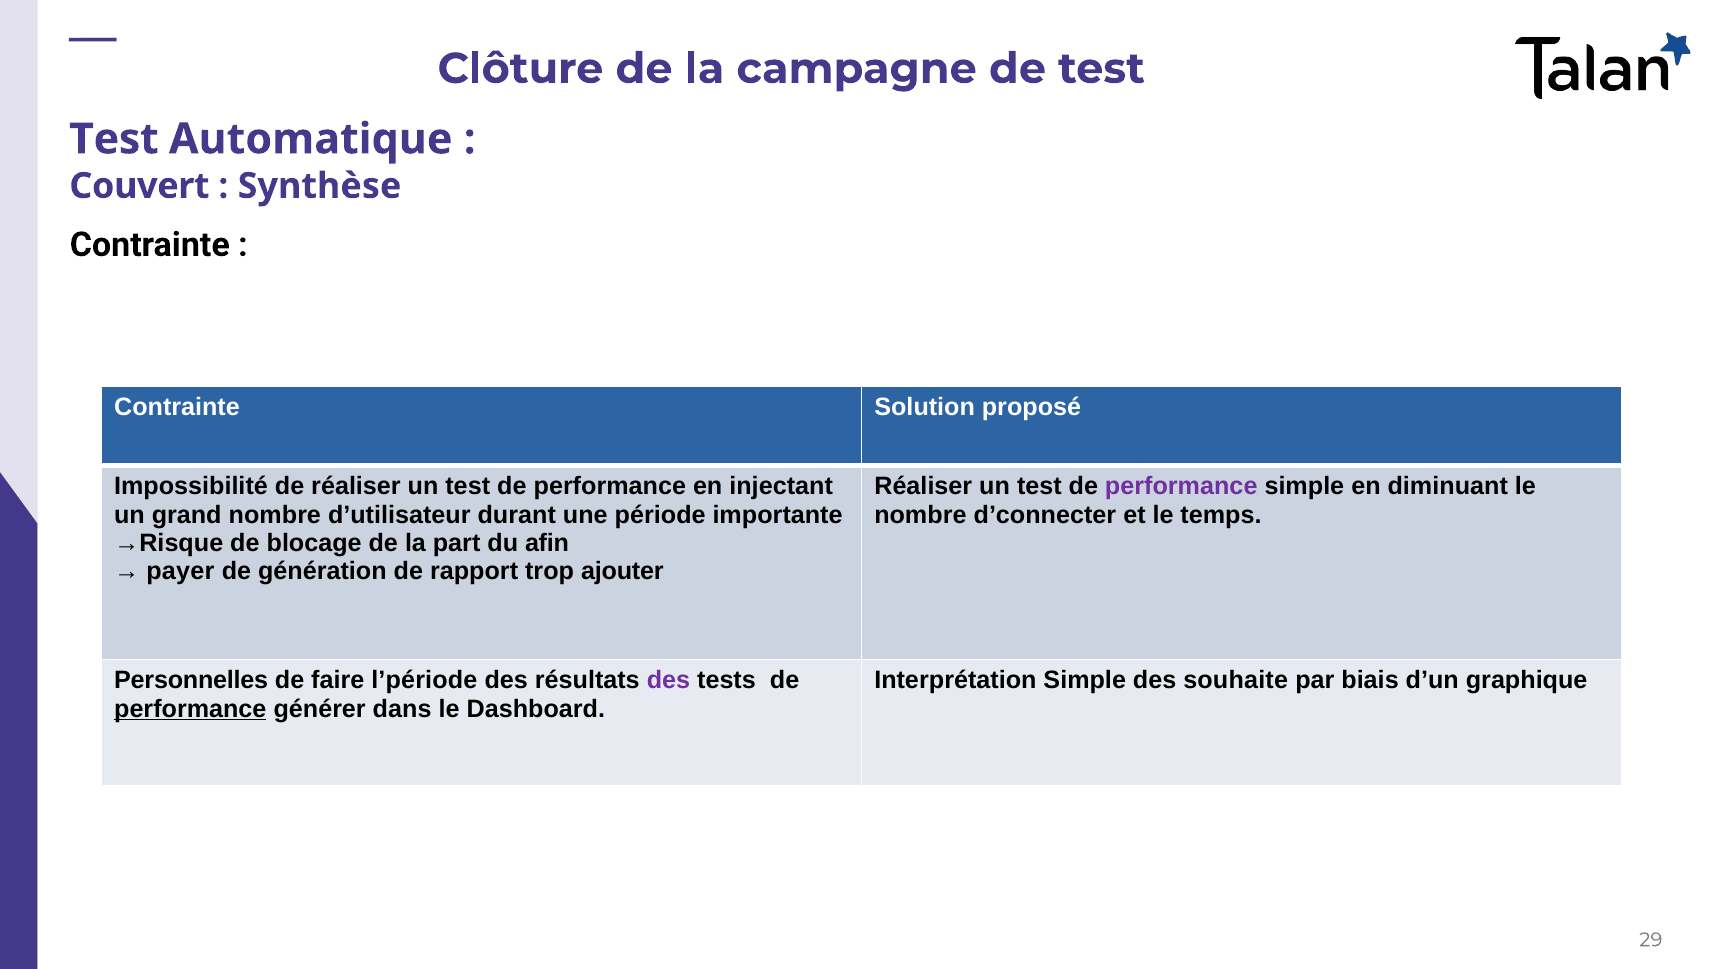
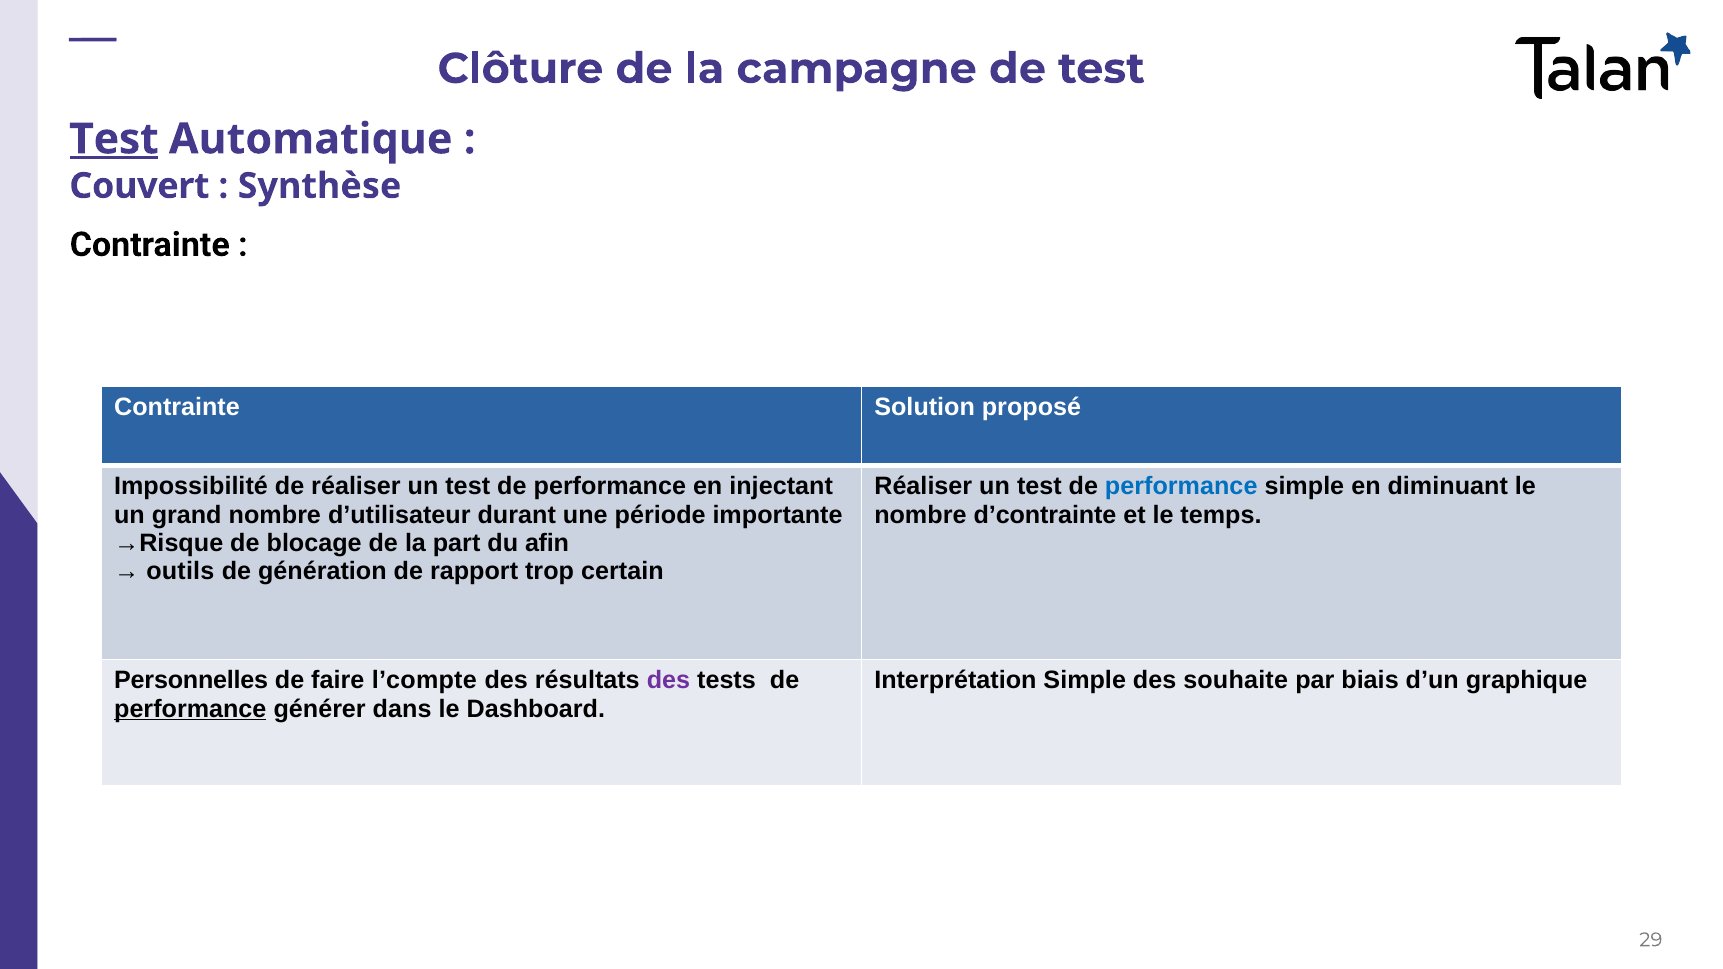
Test at (114, 139) underline: none -> present
performance at (1181, 487) colour: purple -> blue
d’connecter: d’connecter -> d’contrainte
payer: payer -> outils
ajouter: ajouter -> certain
l’période: l’période -> l’compte
